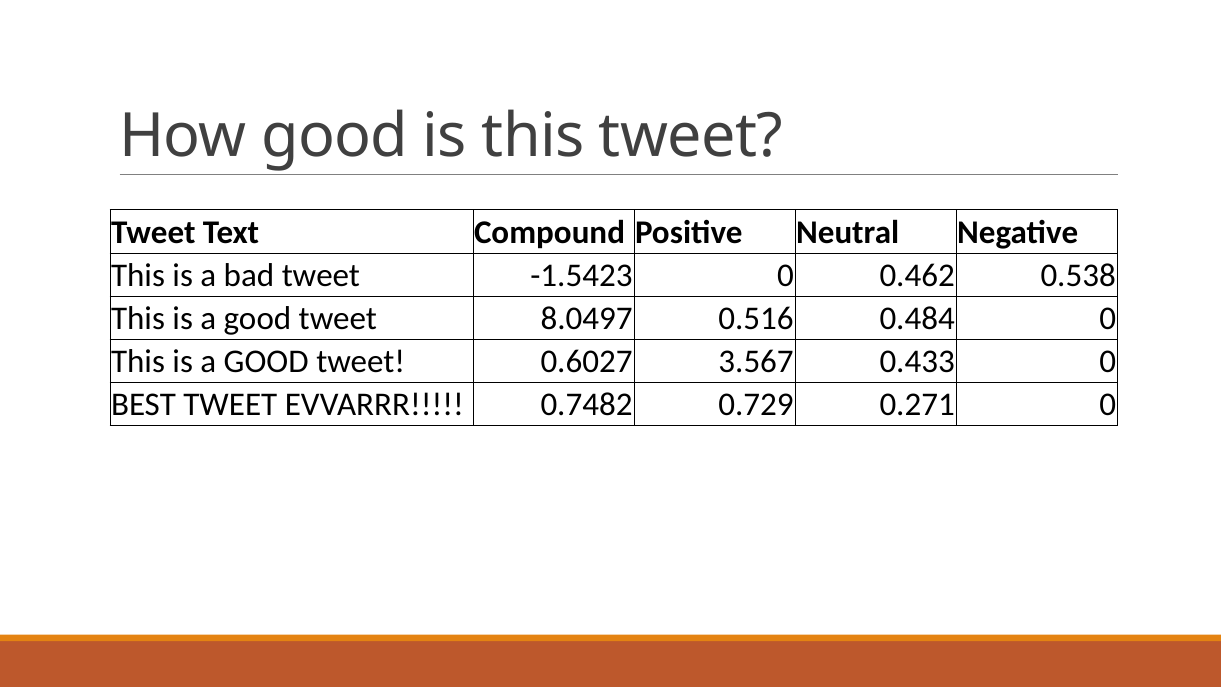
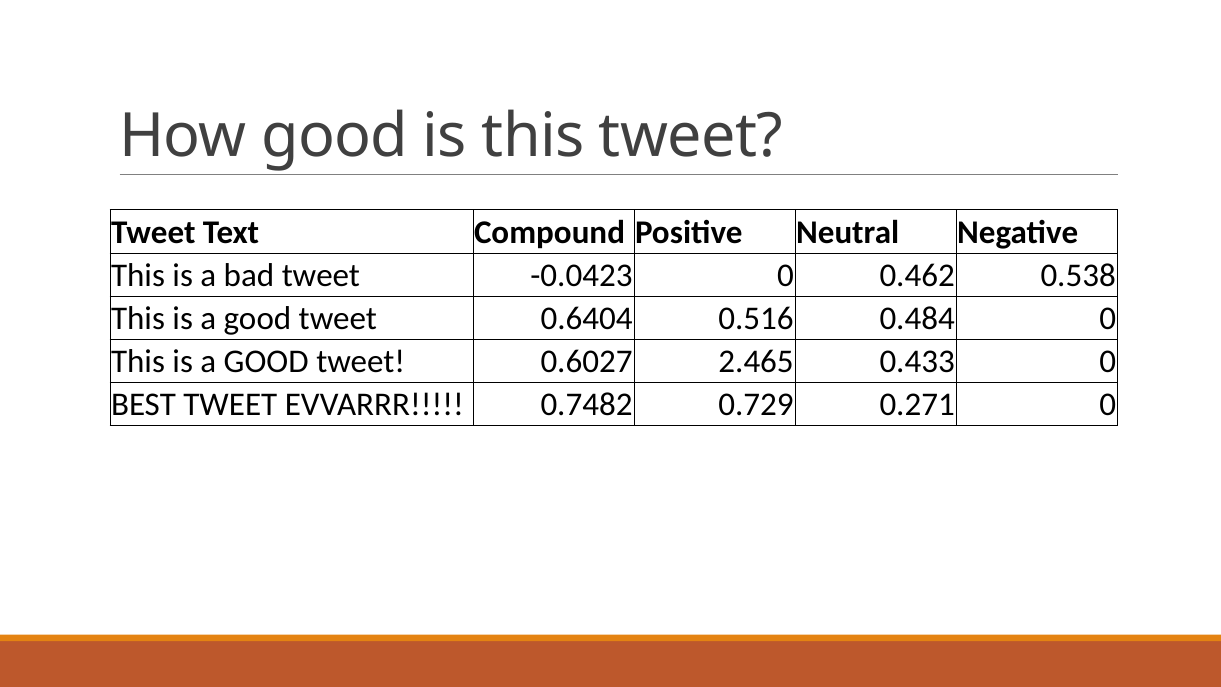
-1.5423: -1.5423 -> -0.0423
8.0497: 8.0497 -> 0.6404
3.567: 3.567 -> 2.465
